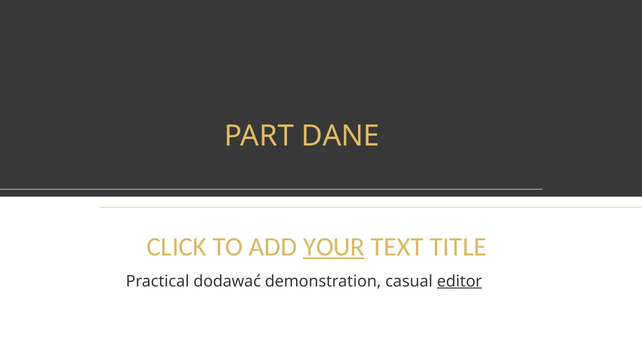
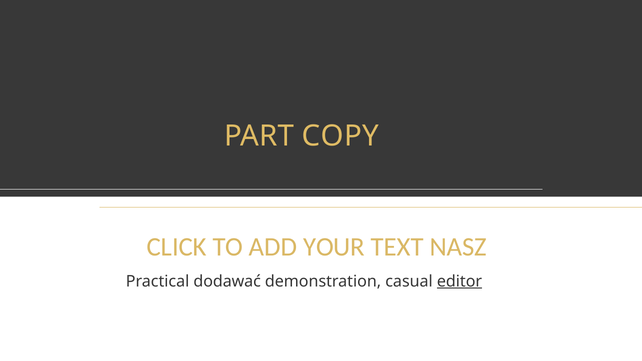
DANE: DANE -> COPY
YOUR underline: present -> none
TITLE: TITLE -> NASZ
